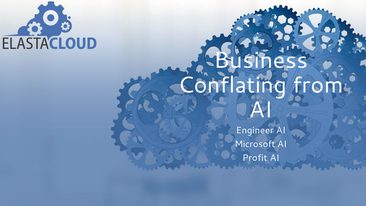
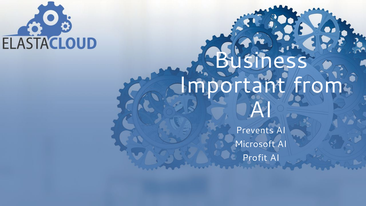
Conflating: Conflating -> Important
Engineer: Engineer -> Prevents
